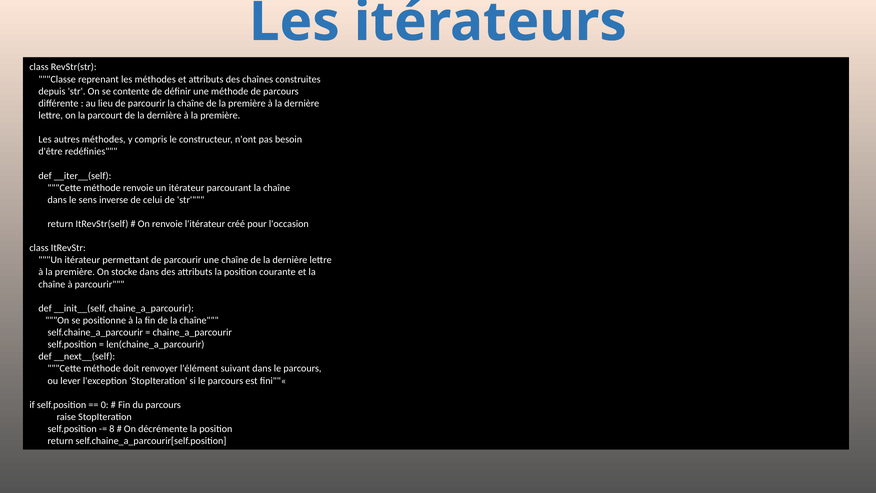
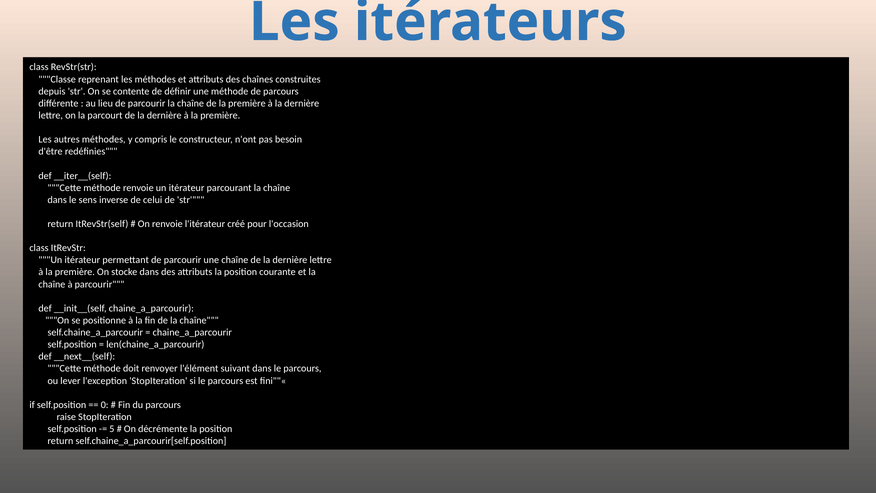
8: 8 -> 5
